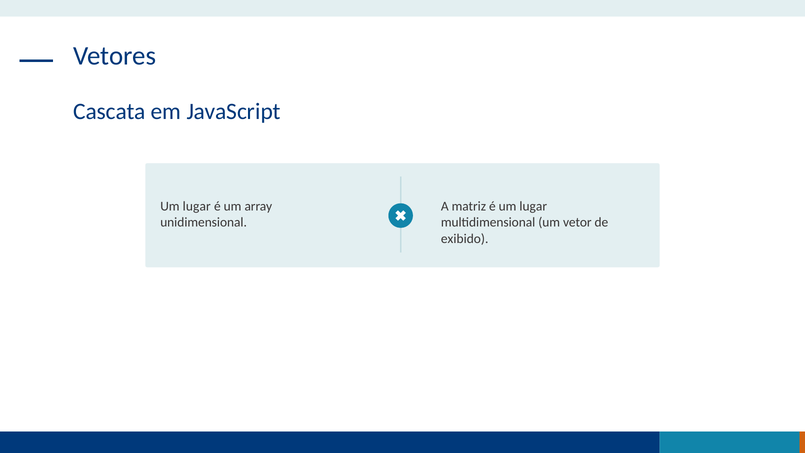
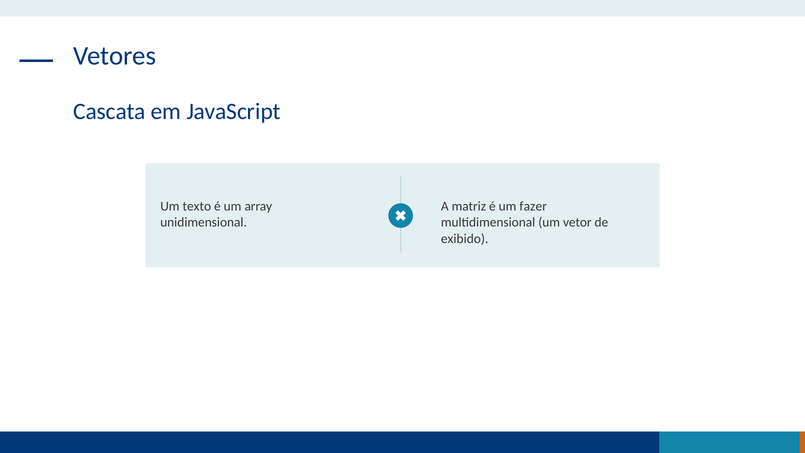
lugar at (197, 206): lugar -> texto
é um lugar: lugar -> fazer
